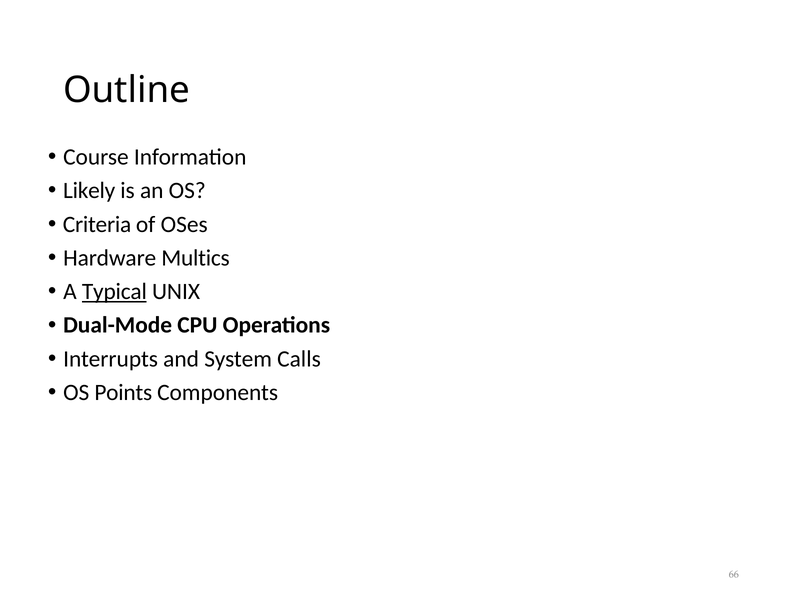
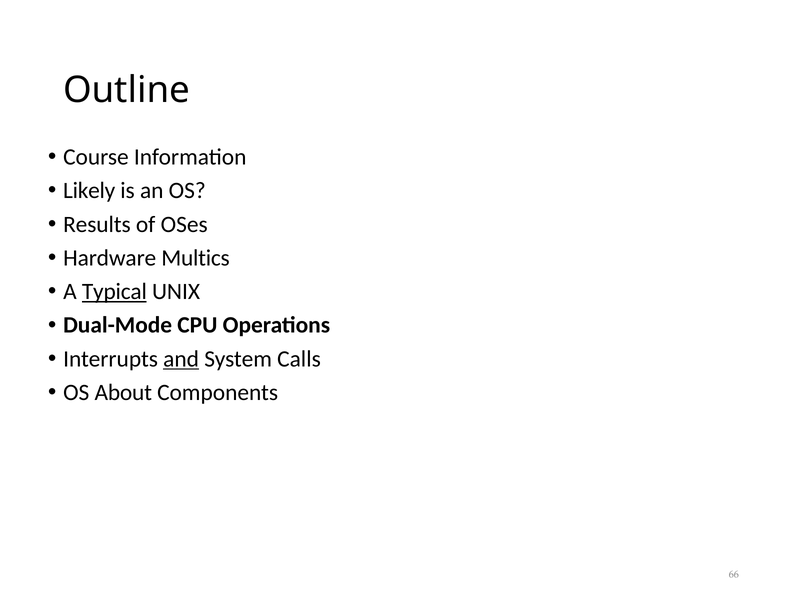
Criteria: Criteria -> Results
and underline: none -> present
Points: Points -> About
